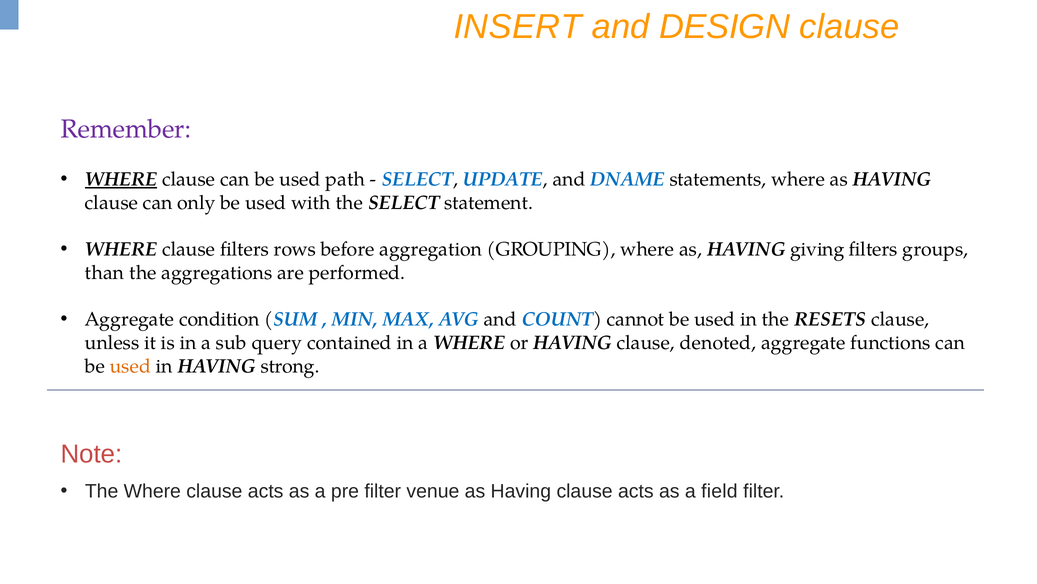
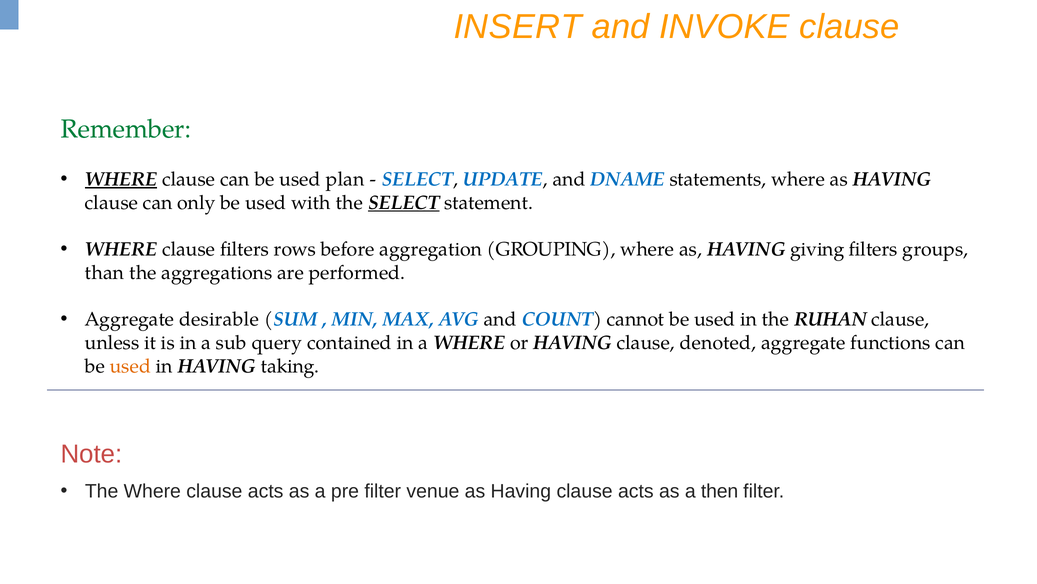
DESIGN: DESIGN -> INVOKE
Remember colour: purple -> green
path: path -> plan
SELECT at (404, 203) underline: none -> present
condition: condition -> desirable
RESETS: RESETS -> RUHAN
strong: strong -> taking
field: field -> then
